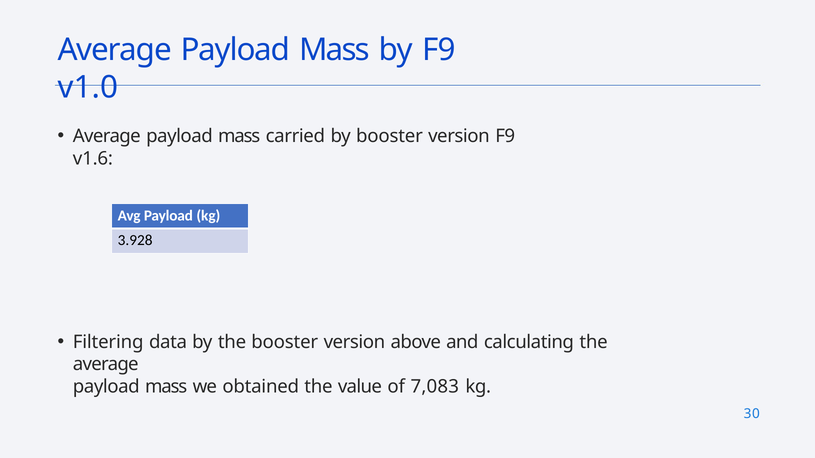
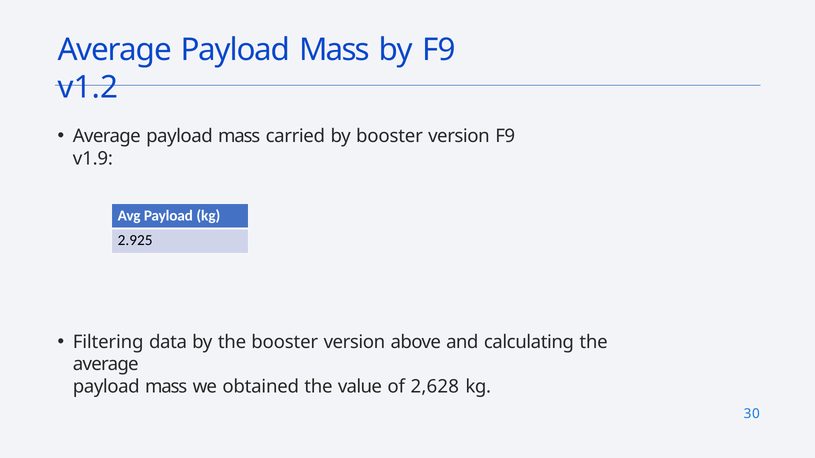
v1.0: v1.0 -> v1.2
v1.6: v1.6 -> v1.9
3.928: 3.928 -> 2.925
7,083: 7,083 -> 2,628
